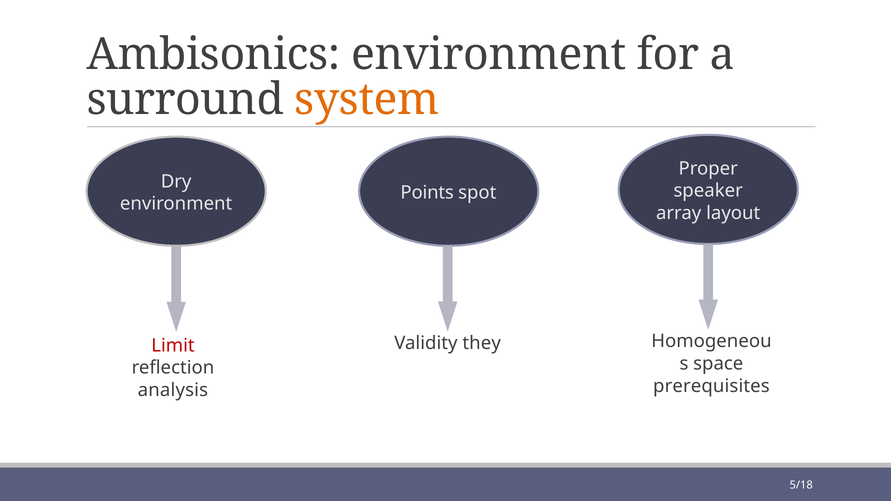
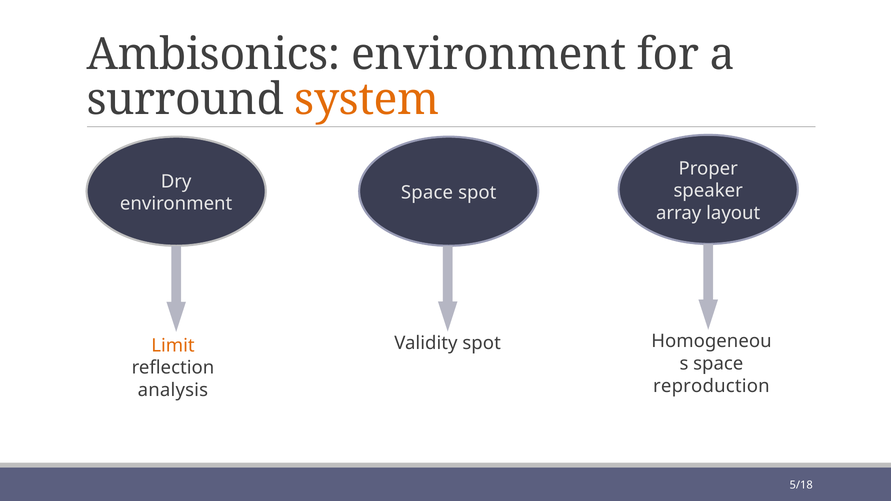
Points at (427, 193): Points -> Space
Validity they: they -> spot
Limit colour: red -> orange
prerequisites: prerequisites -> reproduction
